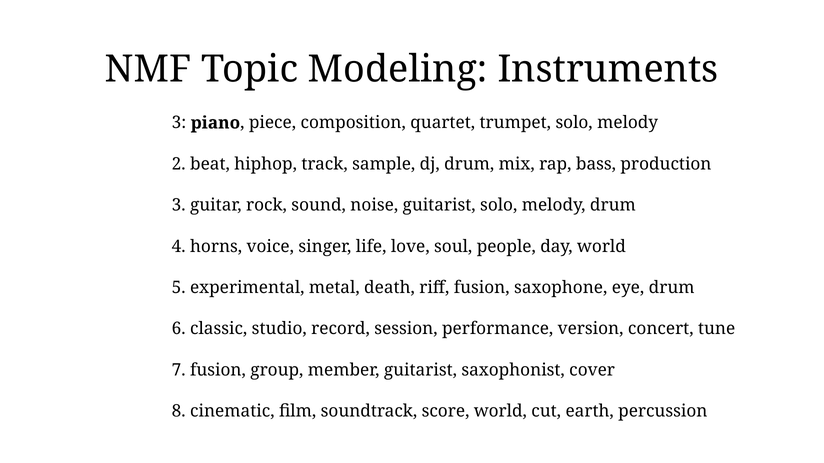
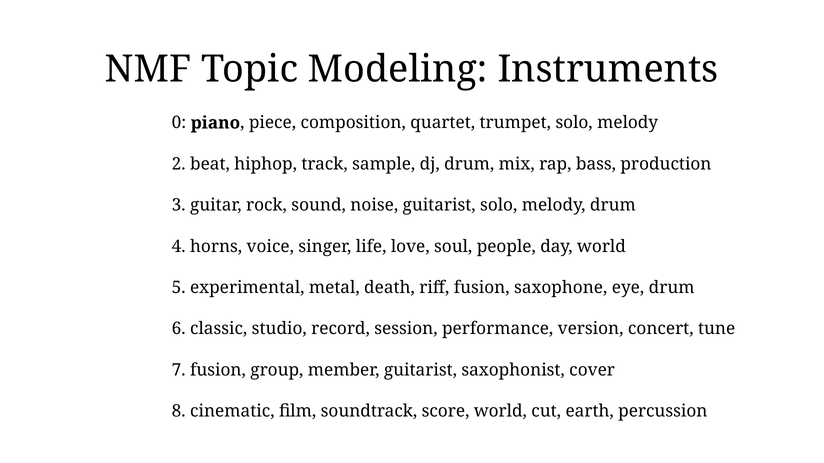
3 at (179, 123): 3 -> 0
